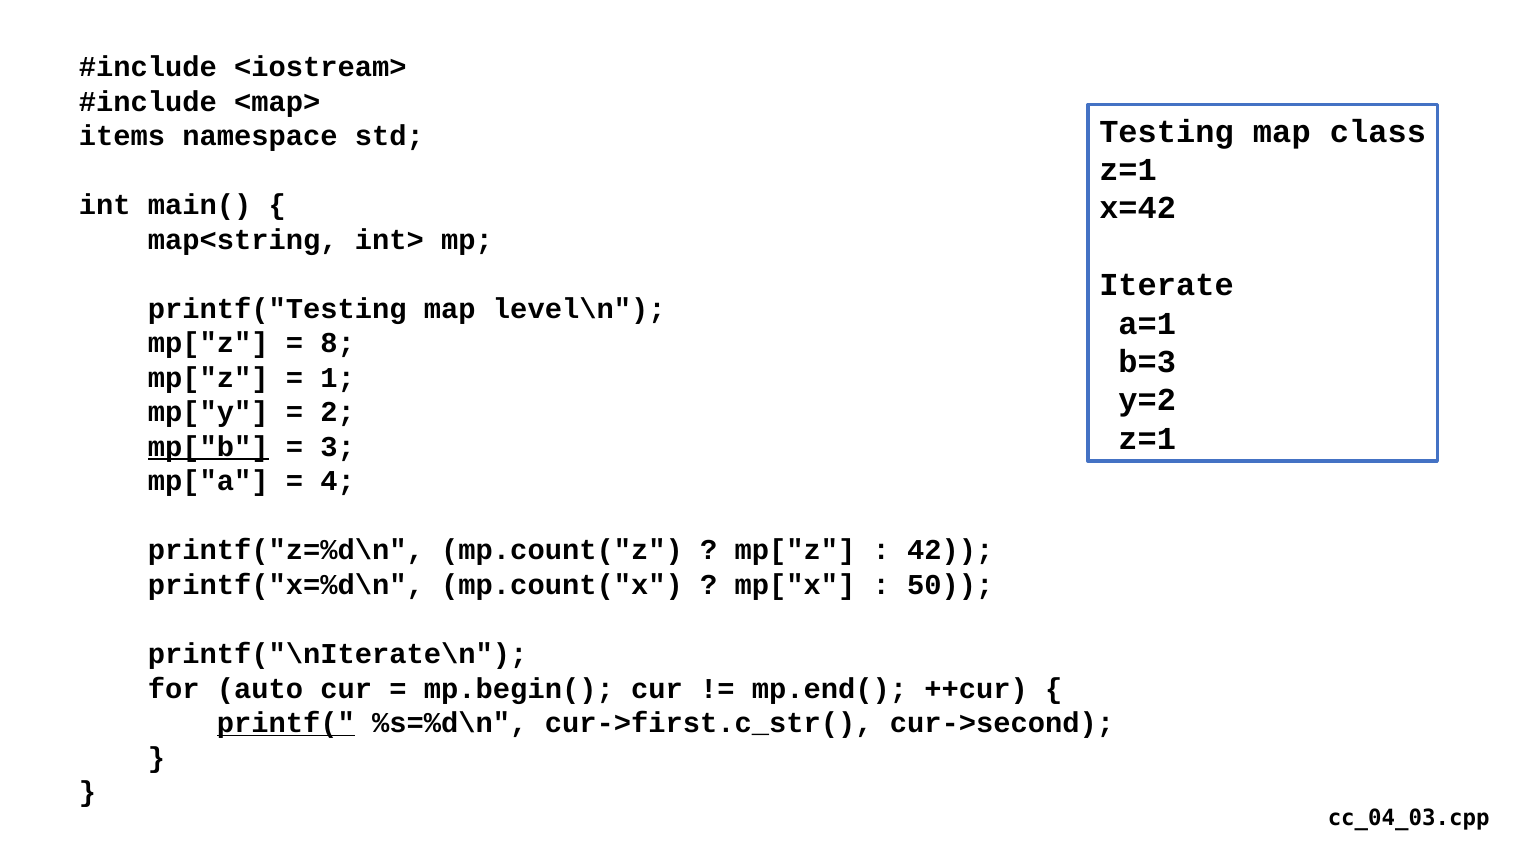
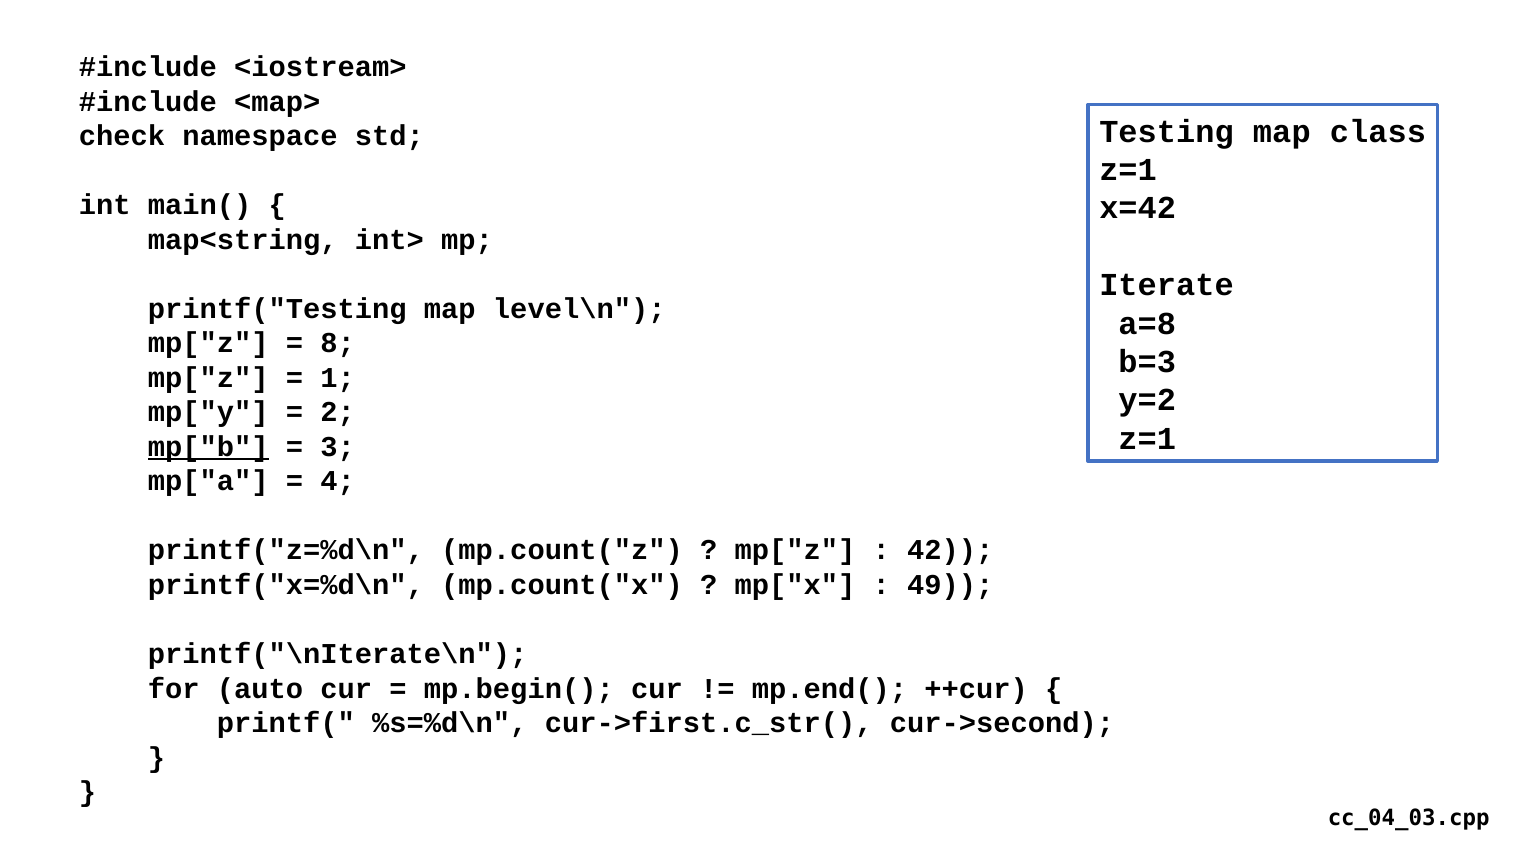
items: items -> check
a=1: a=1 -> a=8
50: 50 -> 49
printf( underline: present -> none
